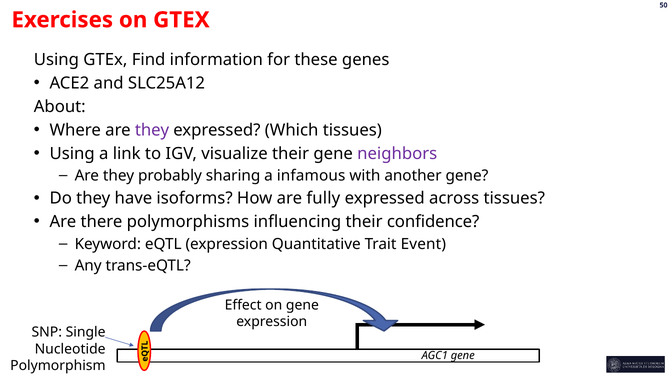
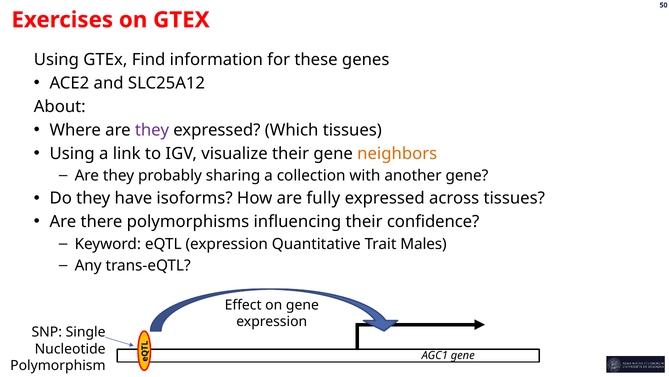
neighbors colour: purple -> orange
infamous: infamous -> collection
Event: Event -> Males
